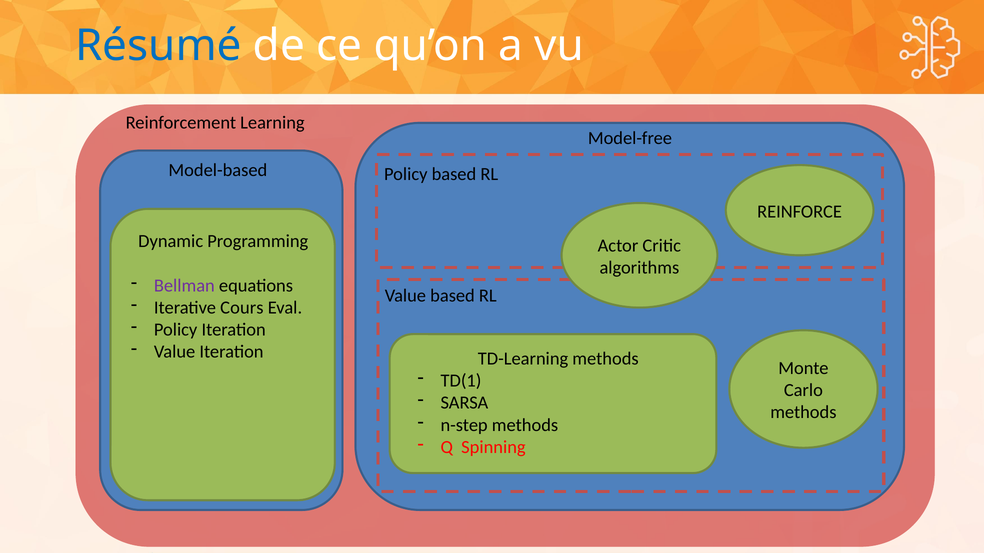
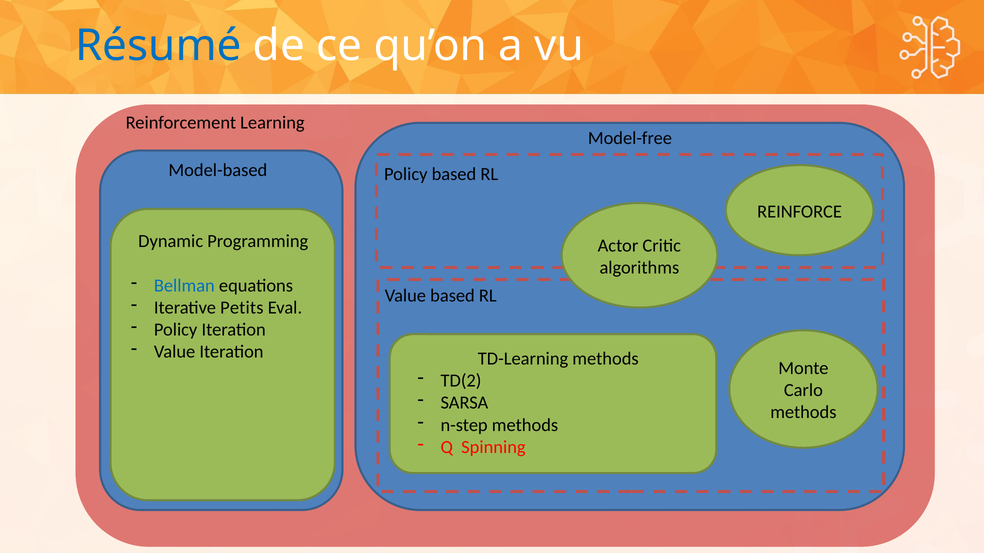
Bellman colour: purple -> blue
Cours: Cours -> Petits
TD(1: TD(1 -> TD(2
